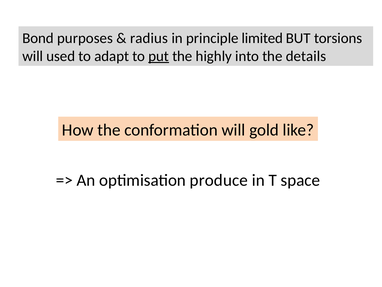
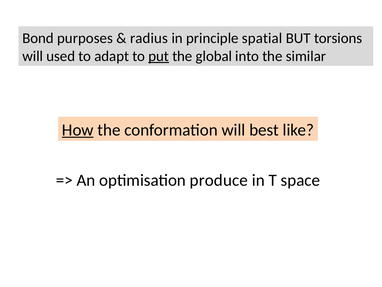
limited: limited -> spatial
highly: highly -> global
details: details -> similar
How underline: none -> present
gold: gold -> best
